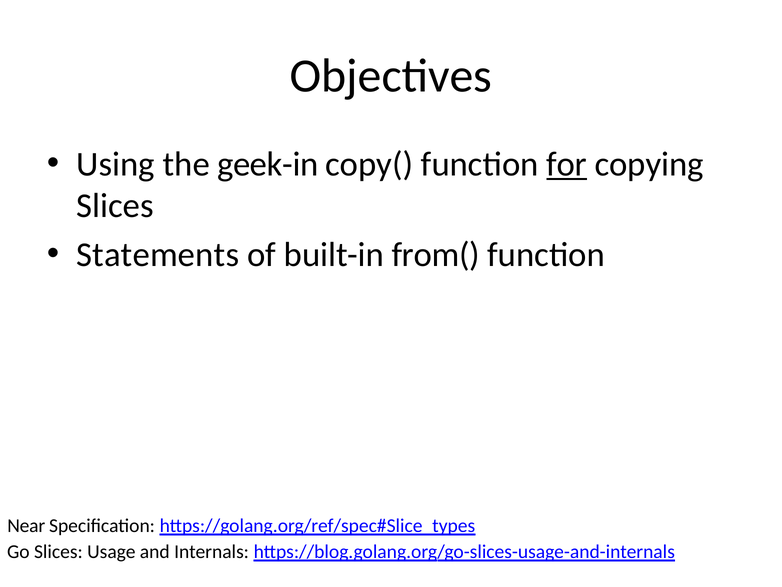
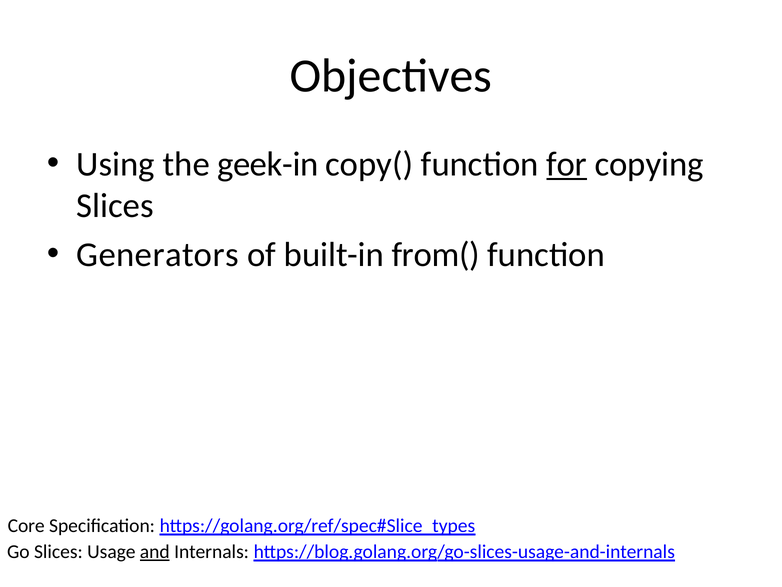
Statements: Statements -> Generators
Near: Near -> Core
and underline: none -> present
